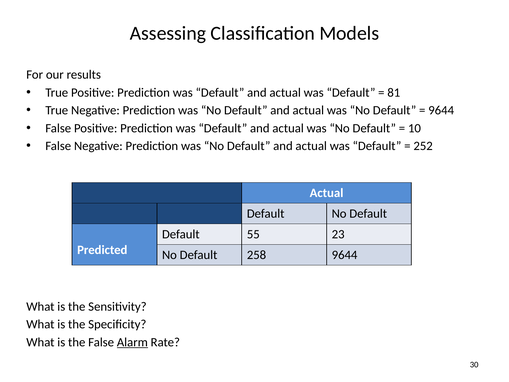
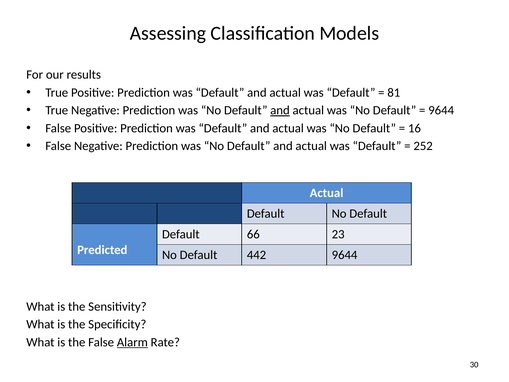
and at (280, 110) underline: none -> present
10: 10 -> 16
55: 55 -> 66
258: 258 -> 442
